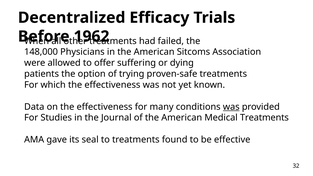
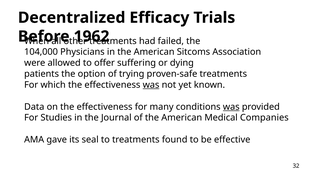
148,000: 148,000 -> 104,000
was at (151, 85) underline: none -> present
Medical Treatments: Treatments -> Companies
